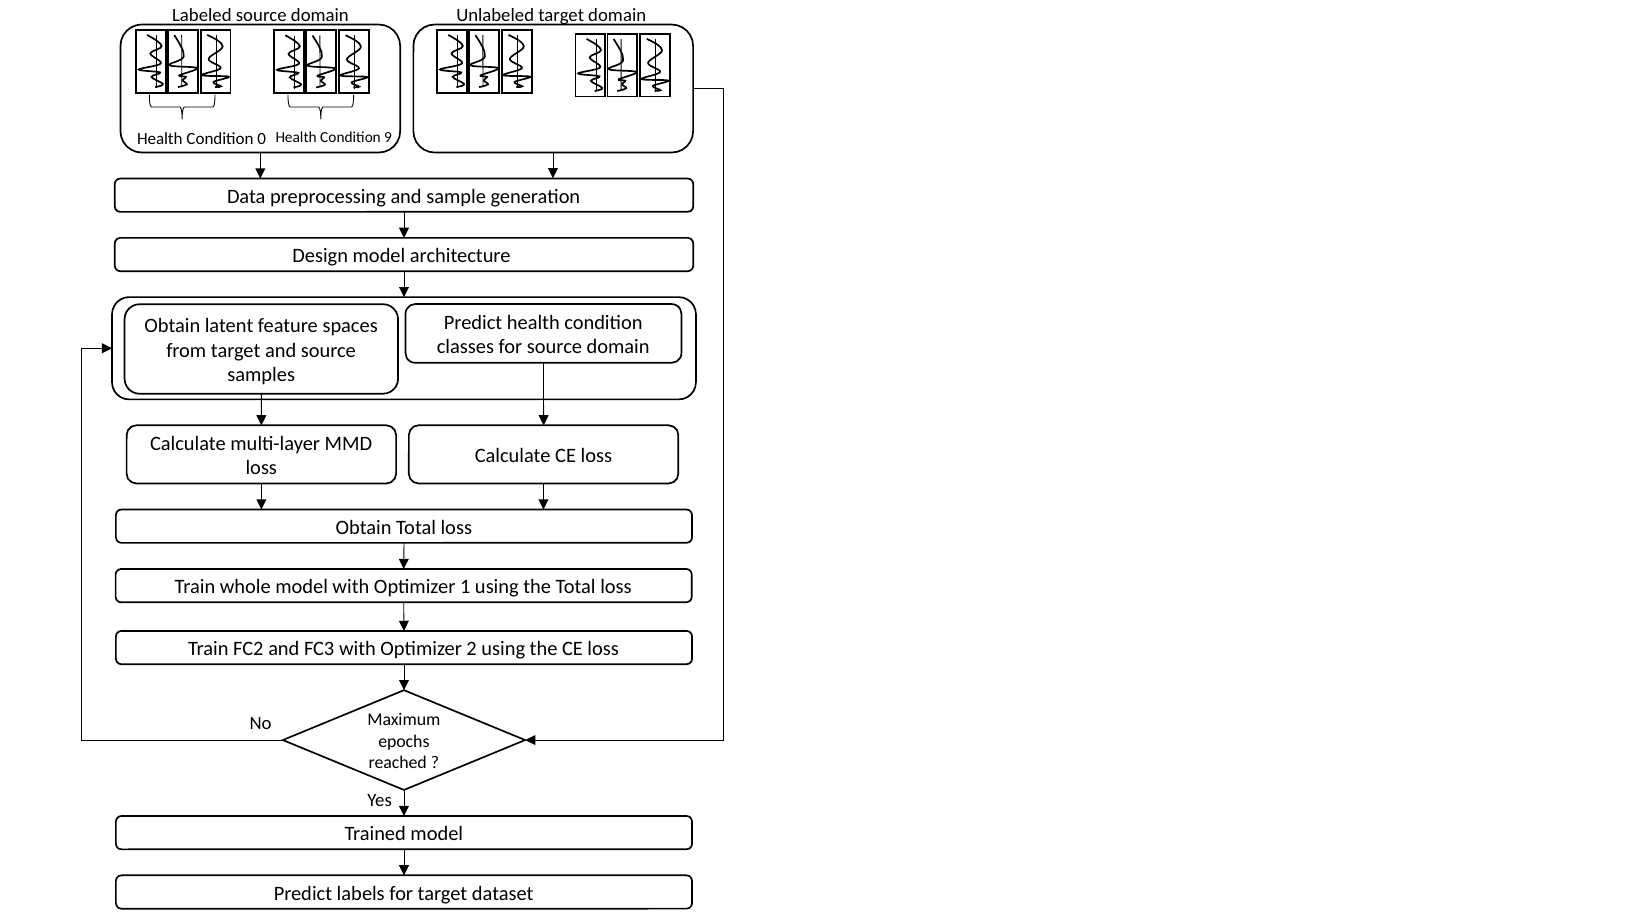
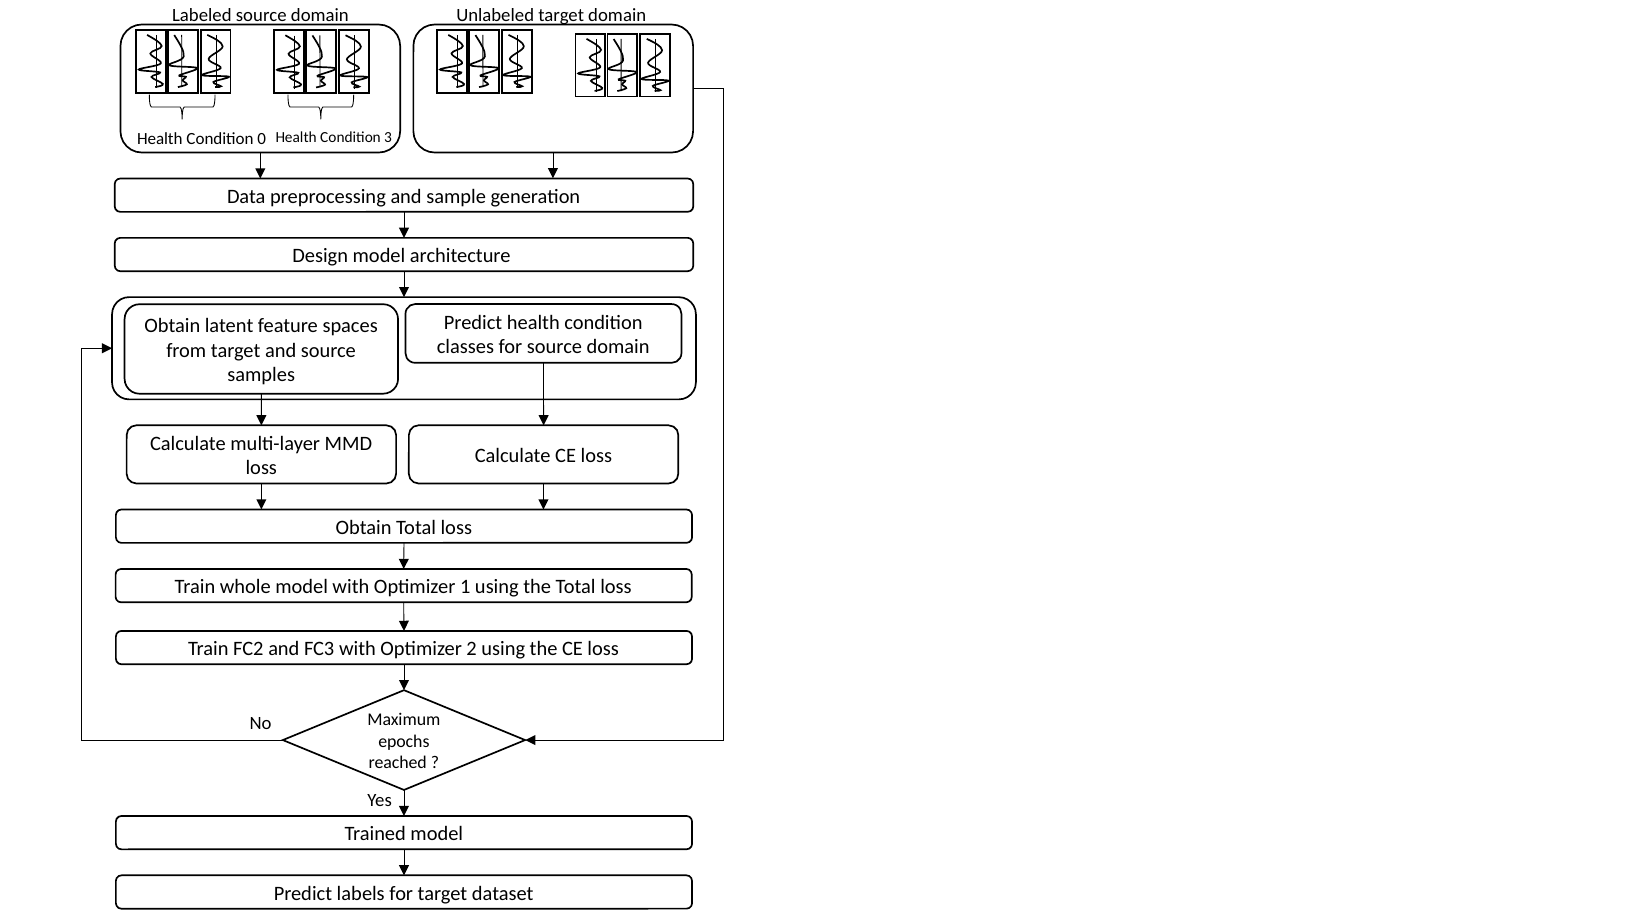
9: 9 -> 3
